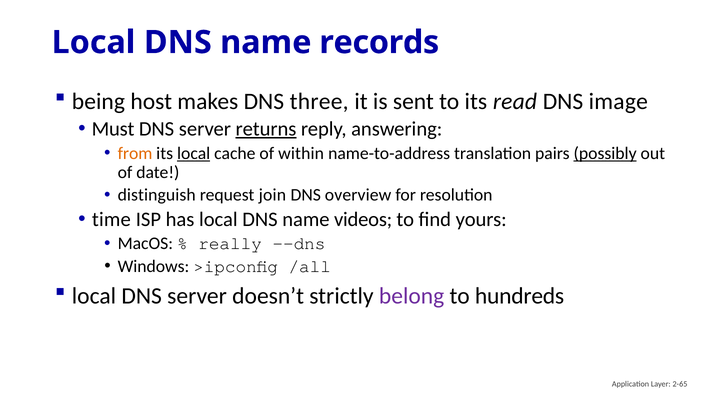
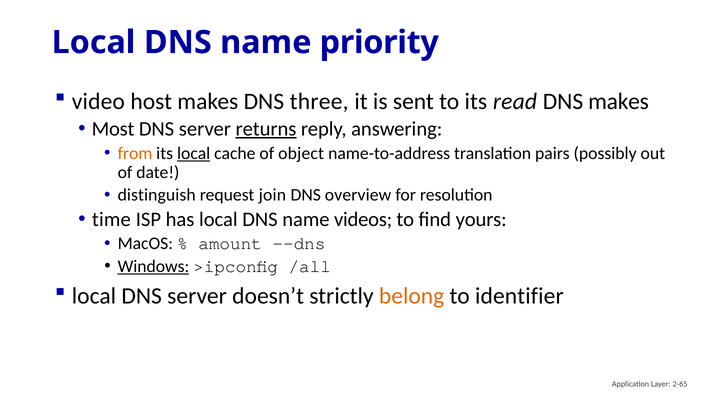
records: records -> priority
being: being -> video
DNS image: image -> makes
Must: Must -> Most
within: within -> object
possibly underline: present -> none
really: really -> amount
Windows underline: none -> present
belong colour: purple -> orange
hundreds: hundreds -> identifier
